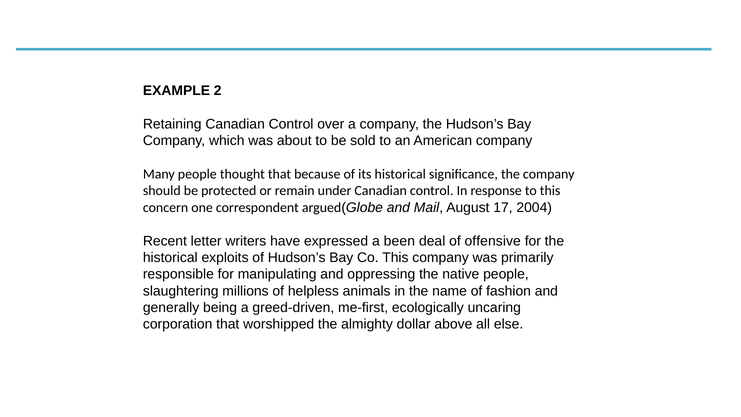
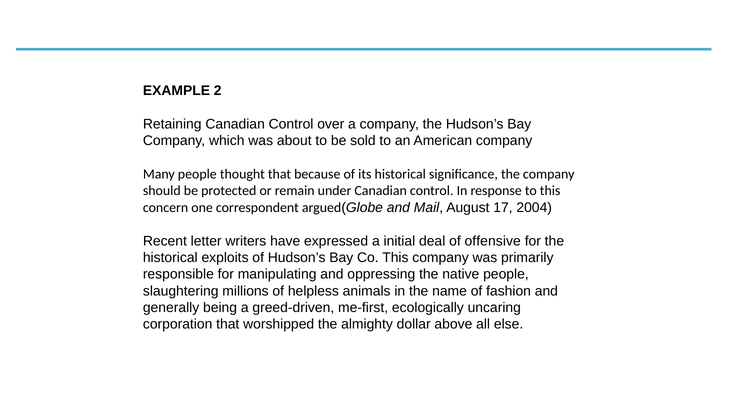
been: been -> initial
